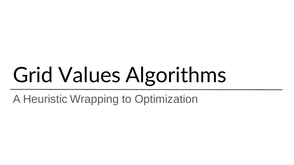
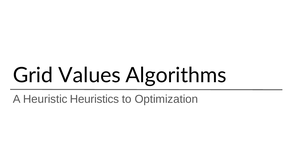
Wrapping: Wrapping -> Heuristics
